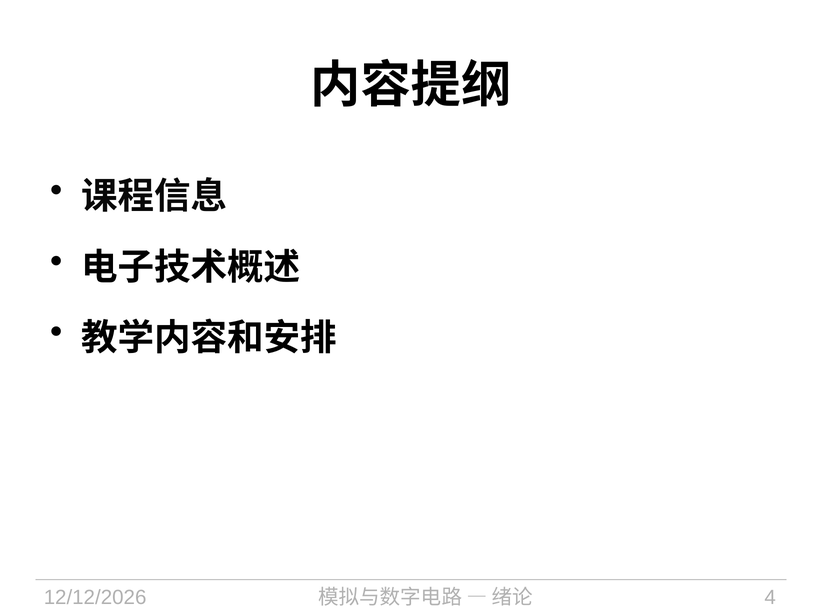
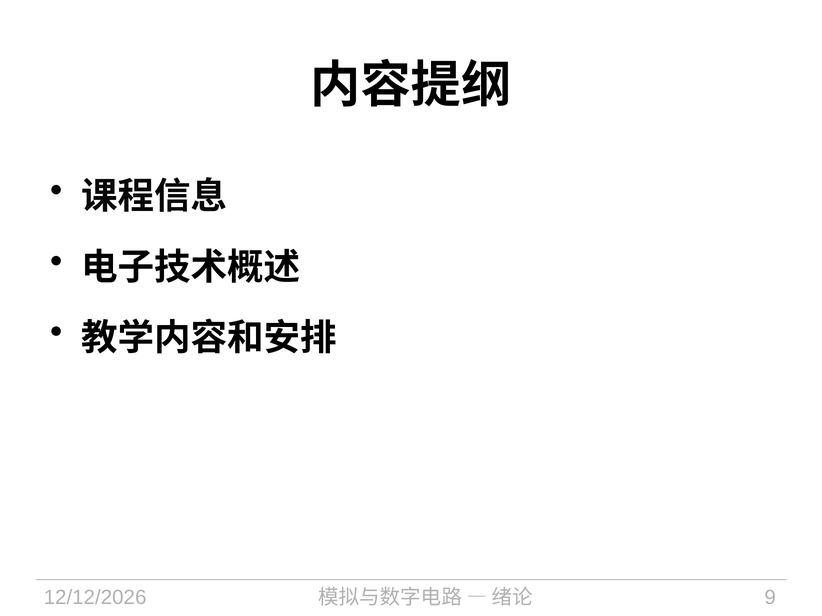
4: 4 -> 9
